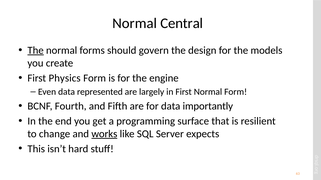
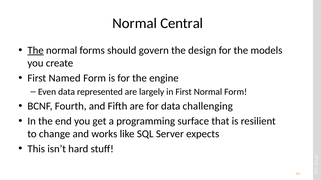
Physics: Physics -> Named
importantly: importantly -> challenging
works underline: present -> none
